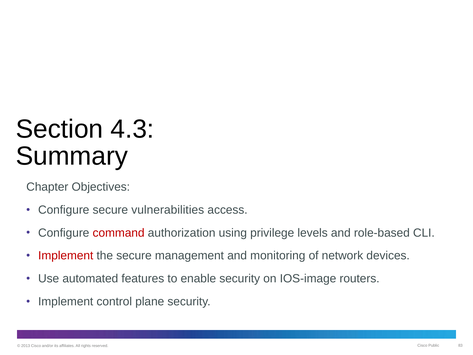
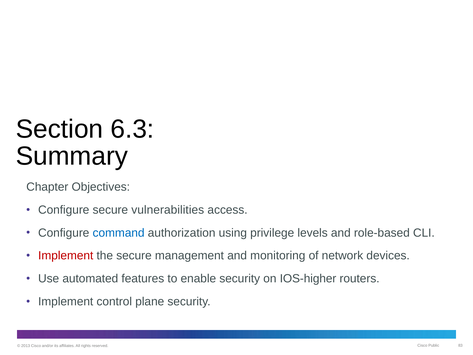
4.3: 4.3 -> 6.3
command colour: red -> blue
IOS-image: IOS-image -> IOS-higher
